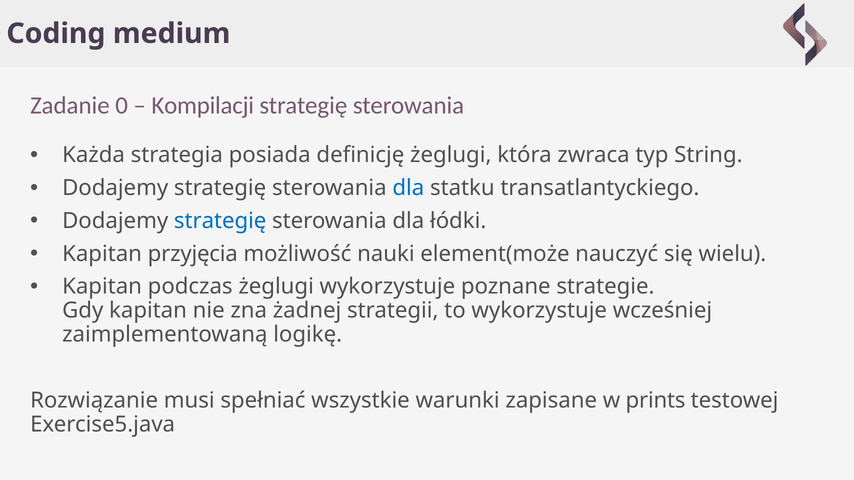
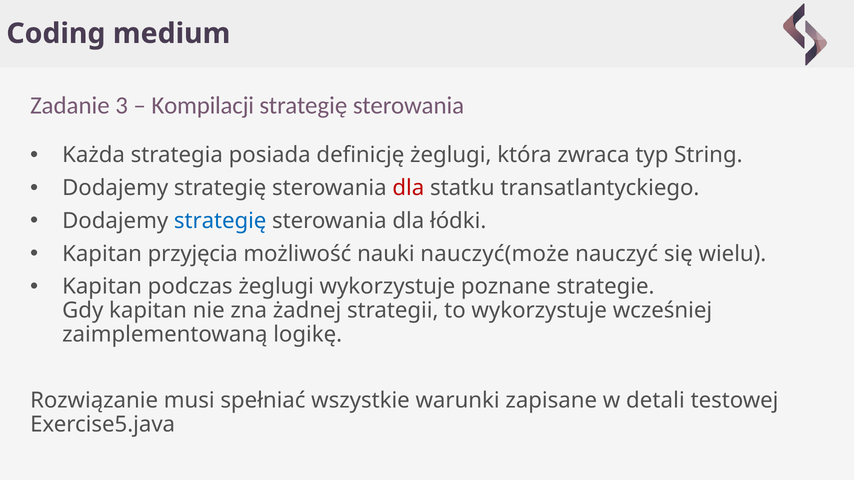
0: 0 -> 3
dla at (408, 188) colour: blue -> red
element(może: element(może -> nauczyć(może
prints: prints -> detali
